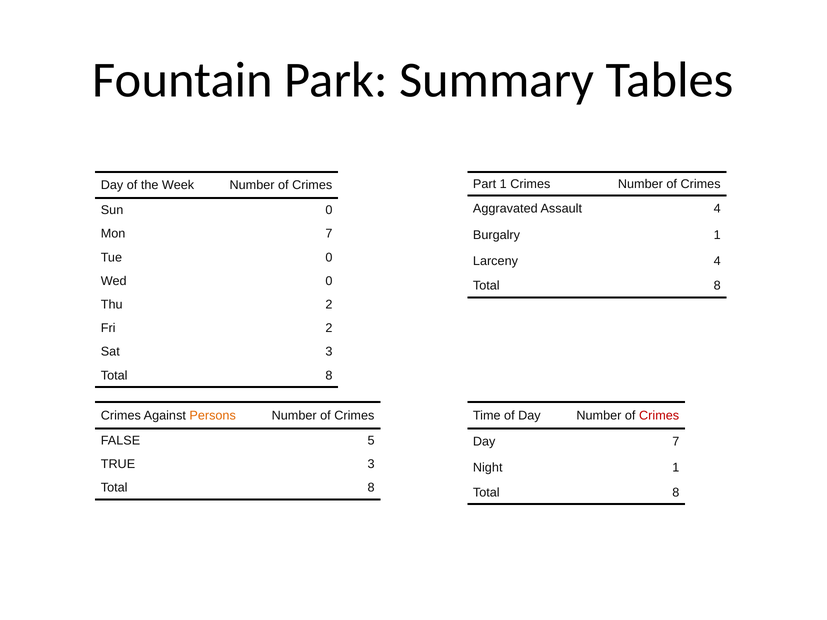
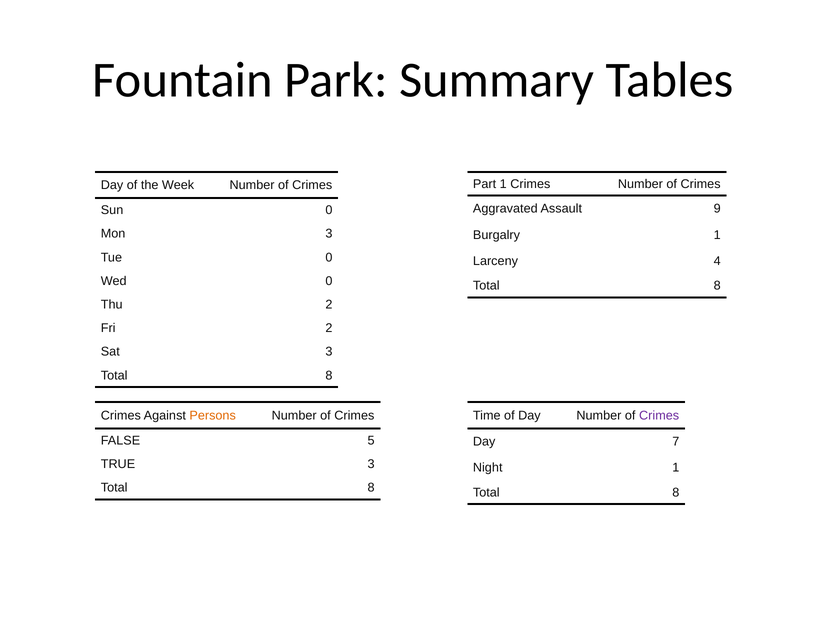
Assault 4: 4 -> 9
Mon 7: 7 -> 3
Crimes at (659, 416) colour: red -> purple
